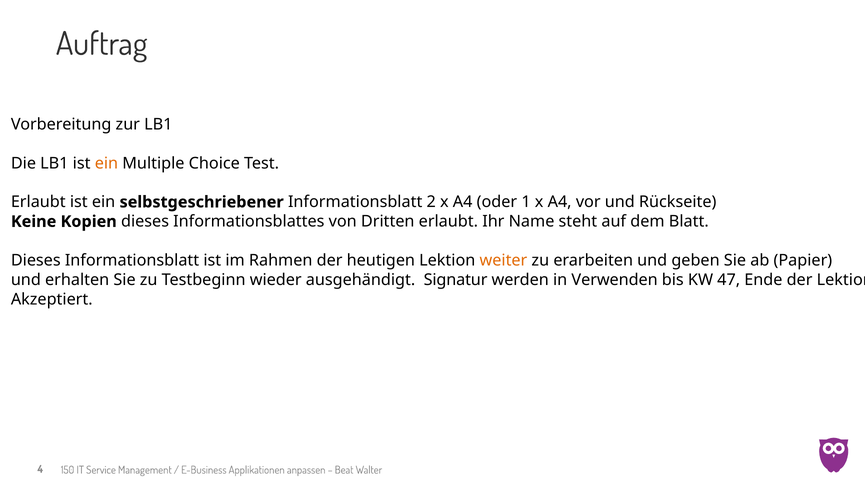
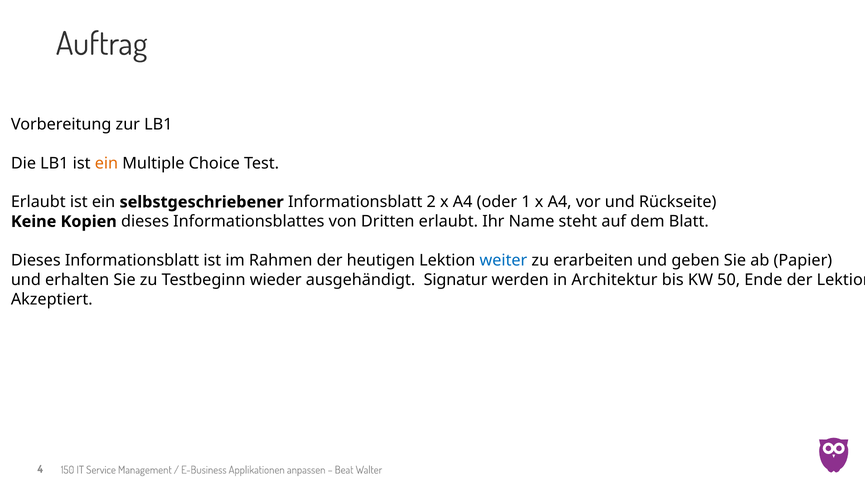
weiter colour: orange -> blue
Verwenden: Verwenden -> Architektur
47: 47 -> 50
